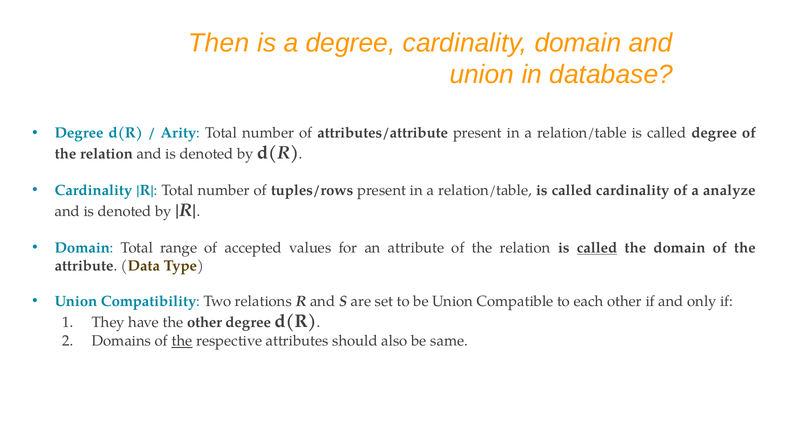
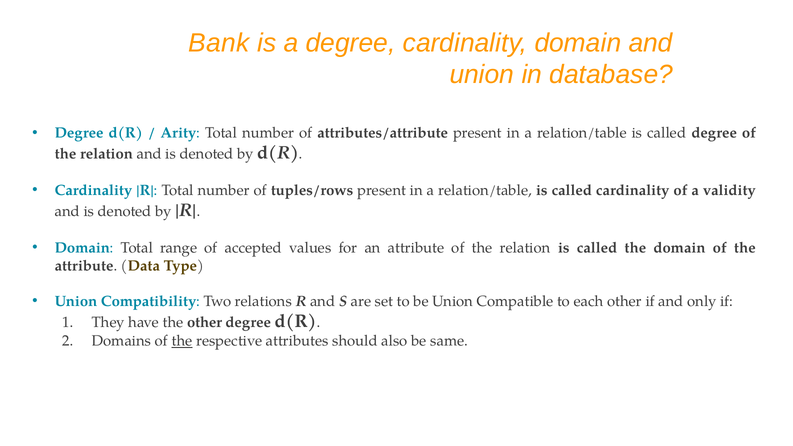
Then: Then -> Bank
analyze: analyze -> validity
called at (597, 248) underline: present -> none
